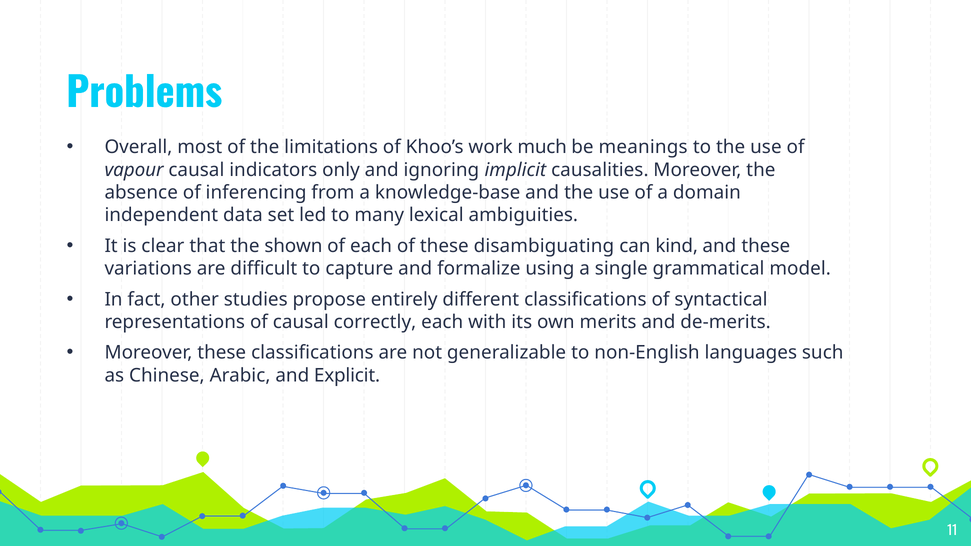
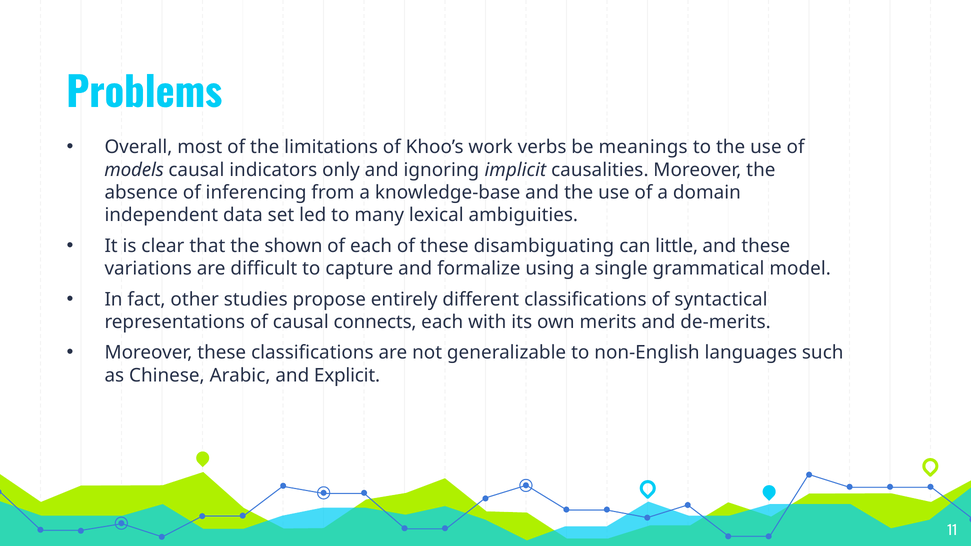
much: much -> verbs
vapour: vapour -> models
kind: kind -> little
correctly: correctly -> connects
